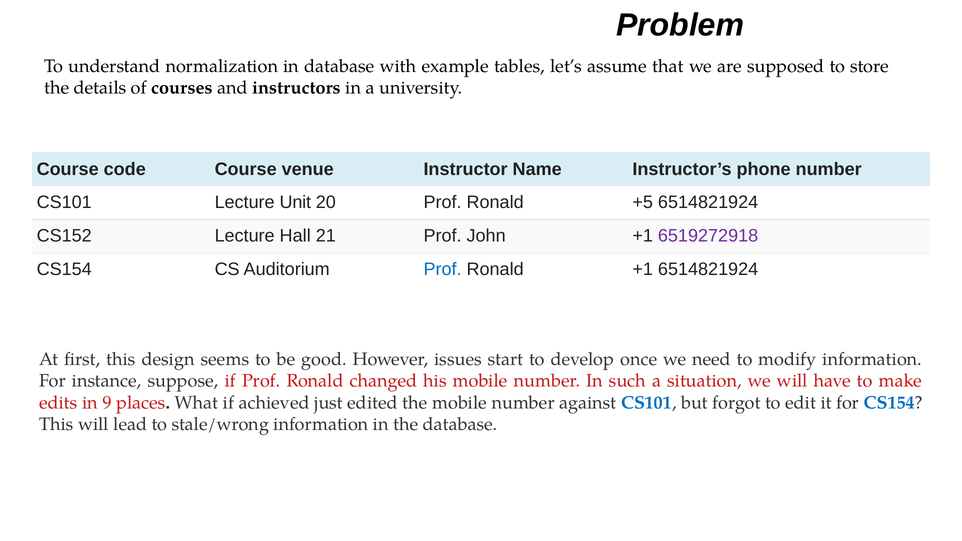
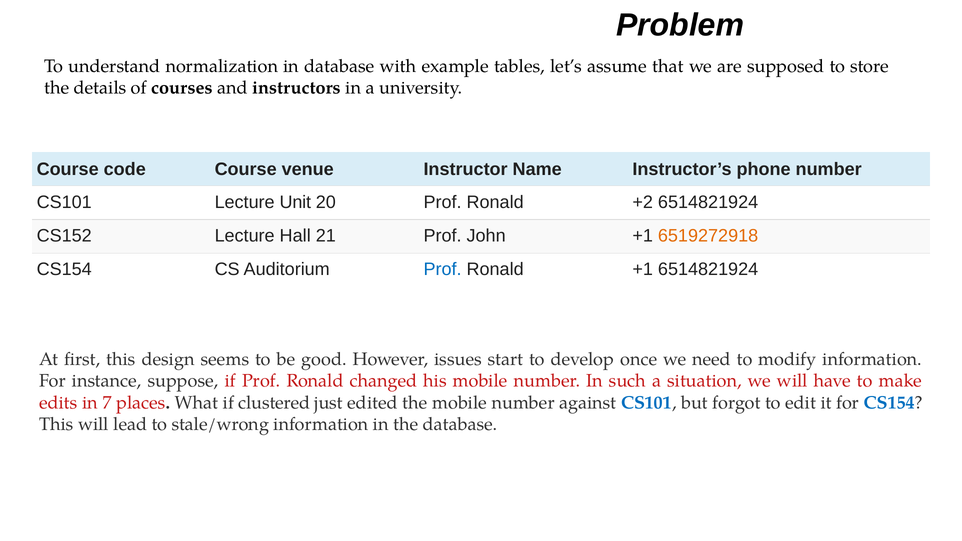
+5: +5 -> +2
6519272918 colour: purple -> orange
9: 9 -> 7
achieved: achieved -> clustered
